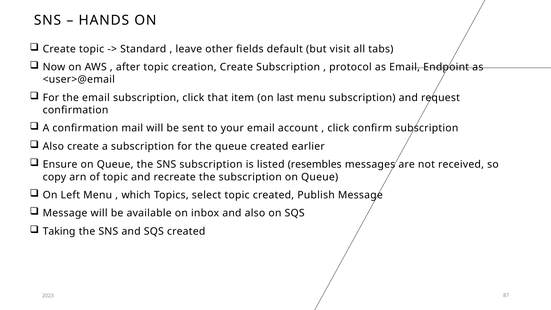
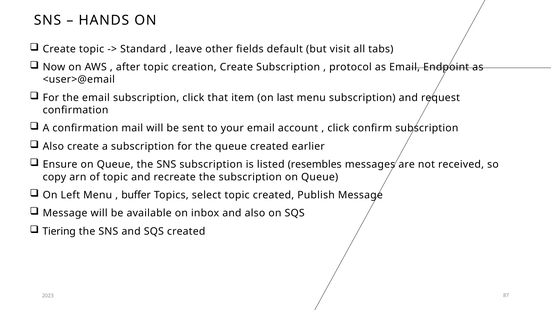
which: which -> buffer
Taking: Taking -> Tiering
